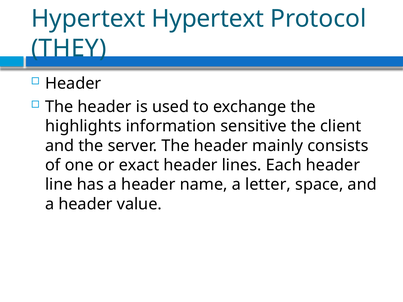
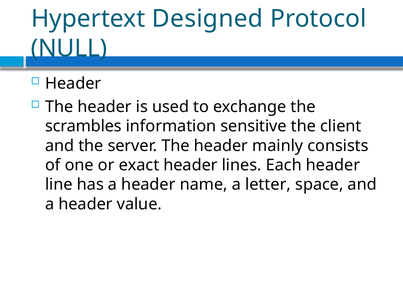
Hypertext Hypertext: Hypertext -> Designed
THEY: THEY -> NULL
highlights: highlights -> scrambles
